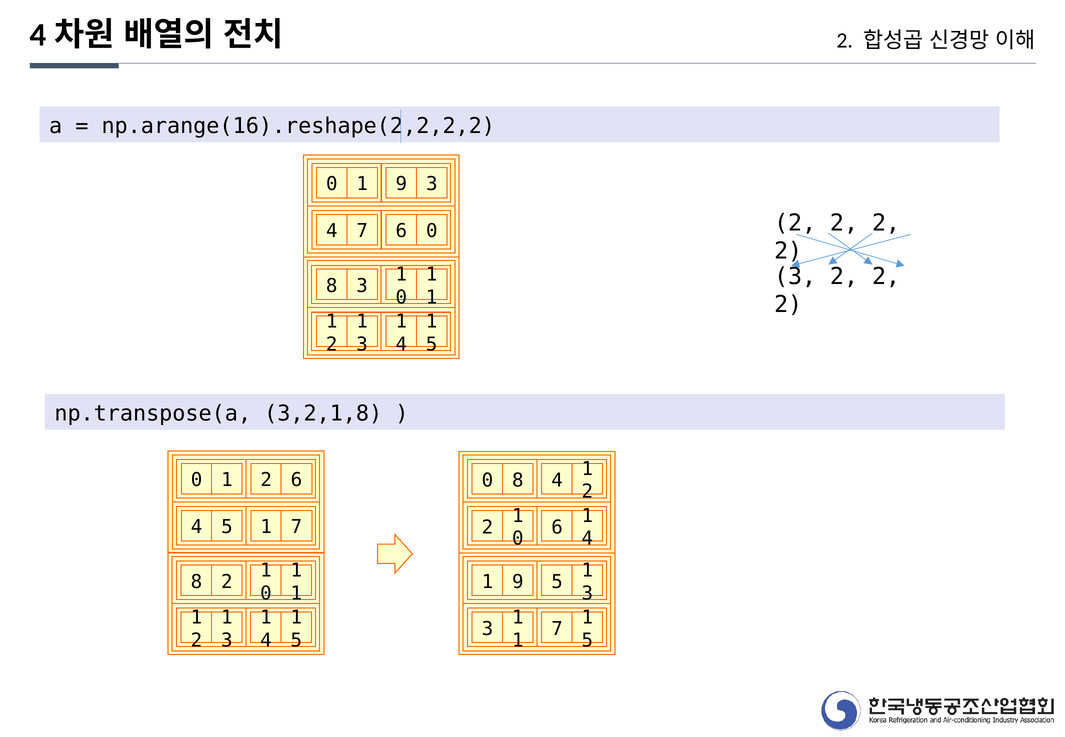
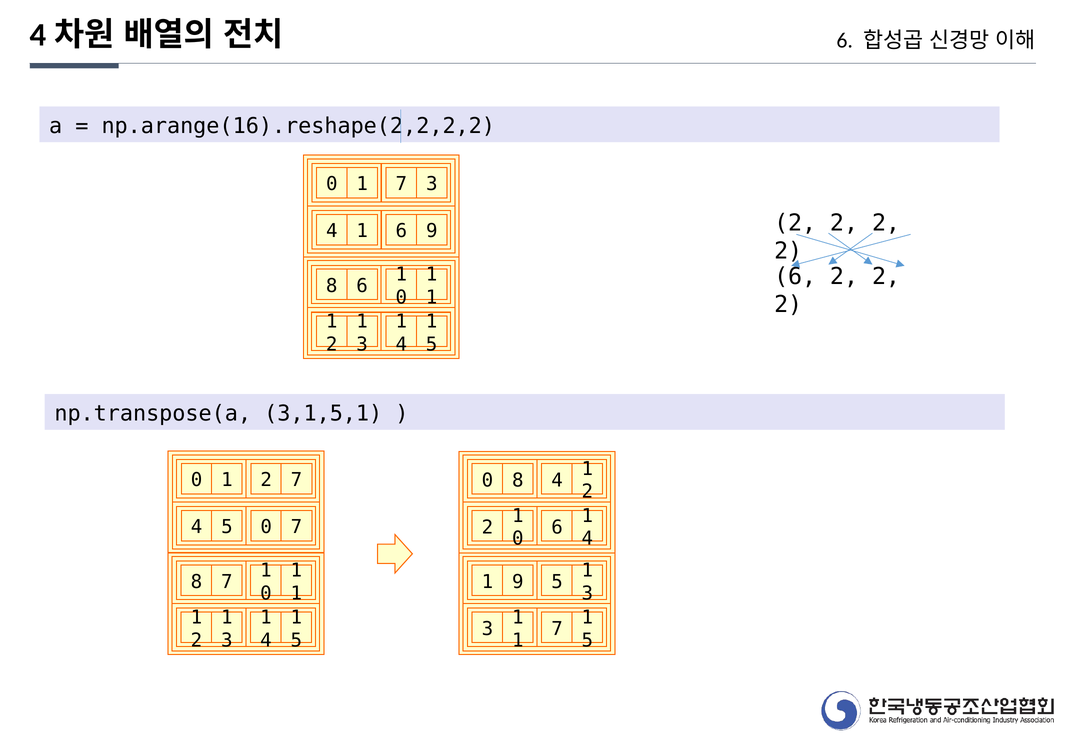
2 at (845, 40): 2 -> 6
0 1 9: 9 -> 7
7 at (362, 231): 7 -> 1
6 0: 0 -> 9
3 at (795, 276): 3 -> 6
8 3: 3 -> 6
3,2,1,8: 3,2,1,8 -> 3,1,5,1
2 6: 6 -> 7
4 5 1: 1 -> 0
8 2: 2 -> 7
